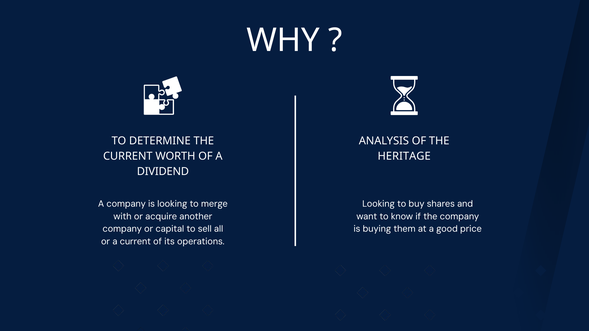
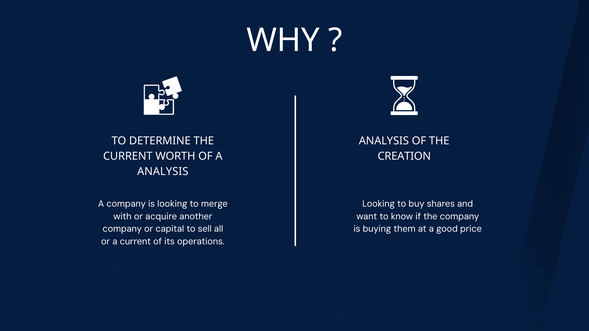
HERITAGE: HERITAGE -> CREATION
DIVIDEND at (163, 172): DIVIDEND -> ANALYSIS
